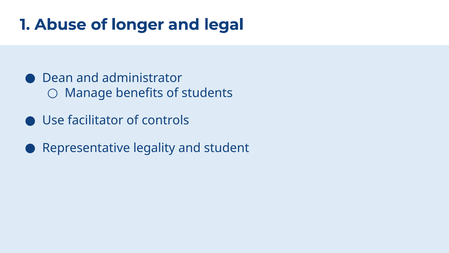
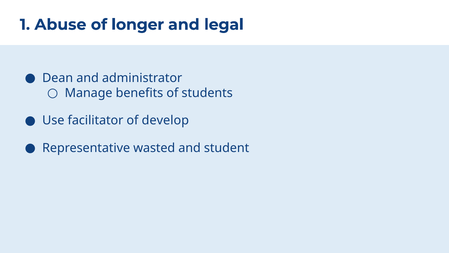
controls: controls -> develop
legality: legality -> wasted
